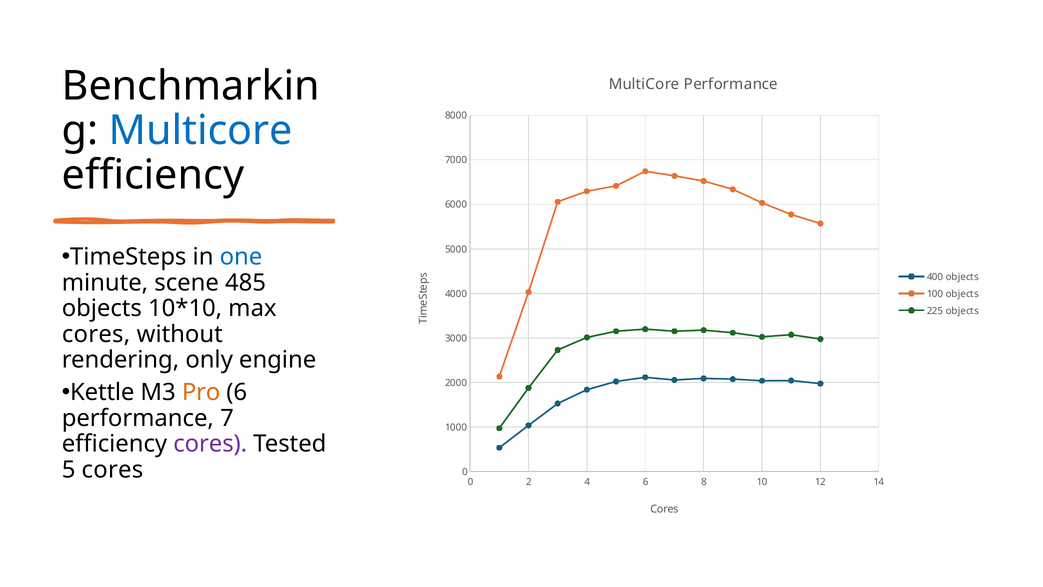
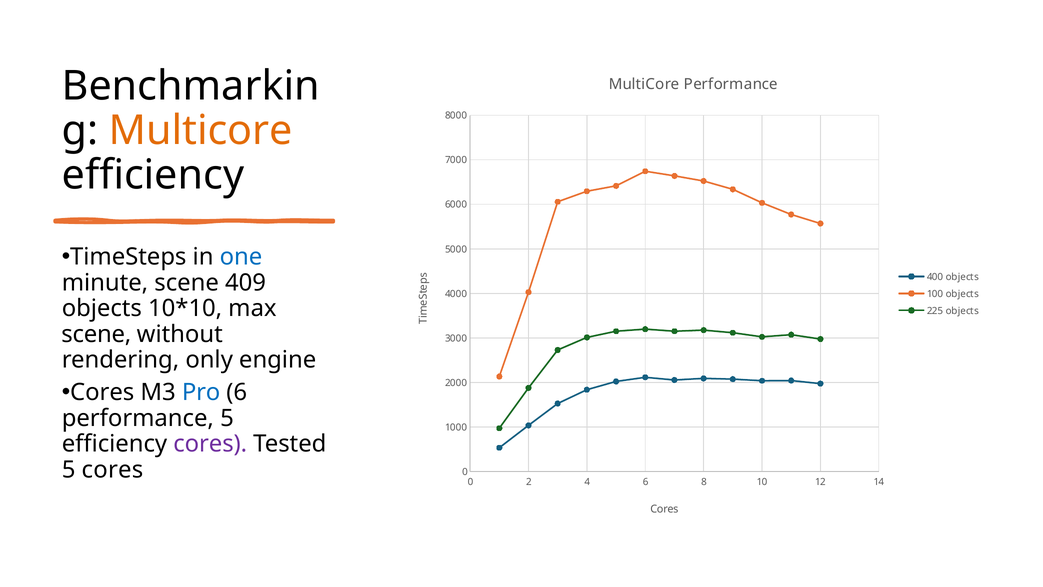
Multicore at (201, 131) colour: blue -> orange
485: 485 -> 409
cores at (96, 334): cores -> scene
Kettle at (102, 392): Kettle -> Cores
Pro colour: orange -> blue
performance 7: 7 -> 5
